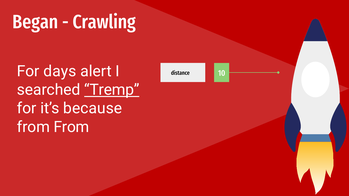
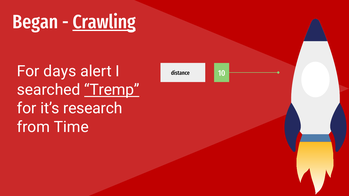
Crawling underline: none -> present
because: because -> research
from From: From -> Time
